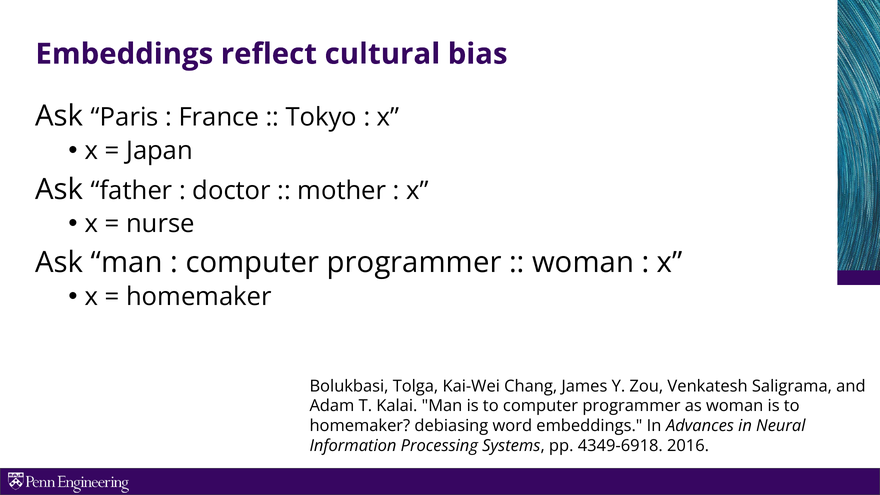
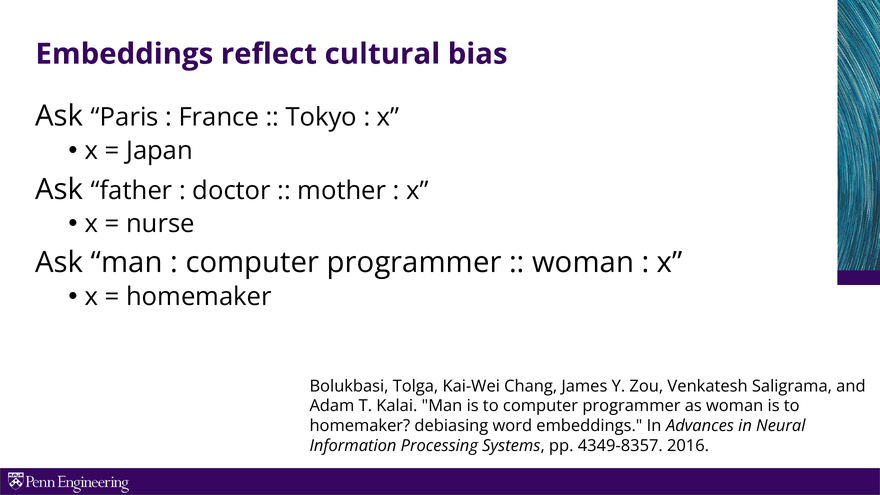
4349-6918: 4349-6918 -> 4349-8357
